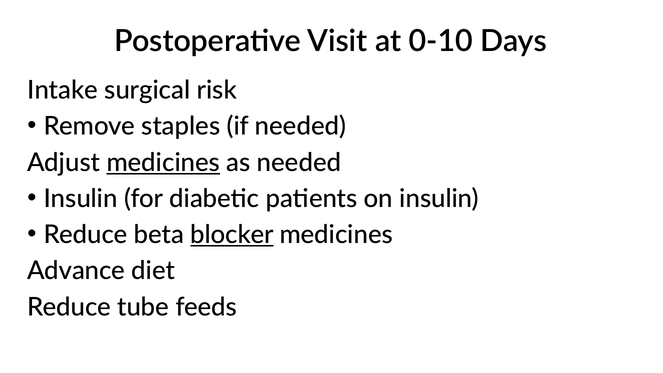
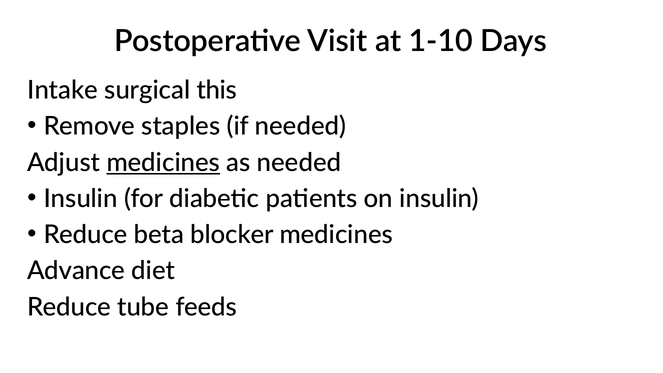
0-10: 0-10 -> 1-10
risk: risk -> this
blocker underline: present -> none
